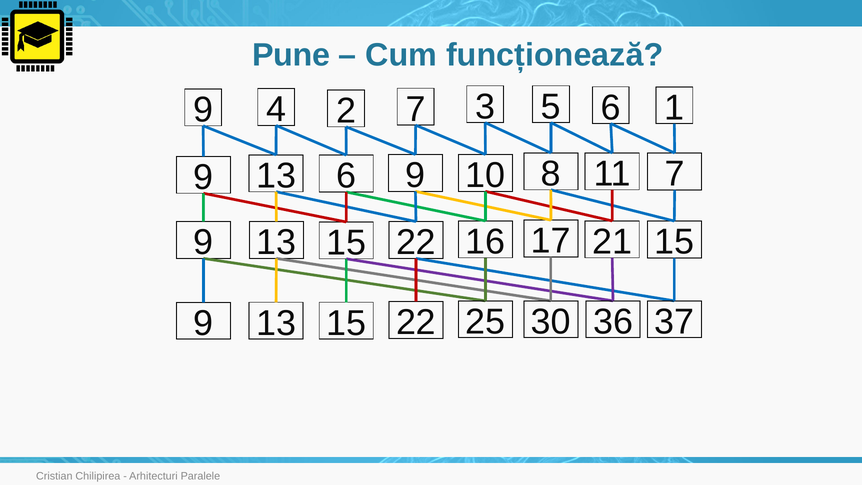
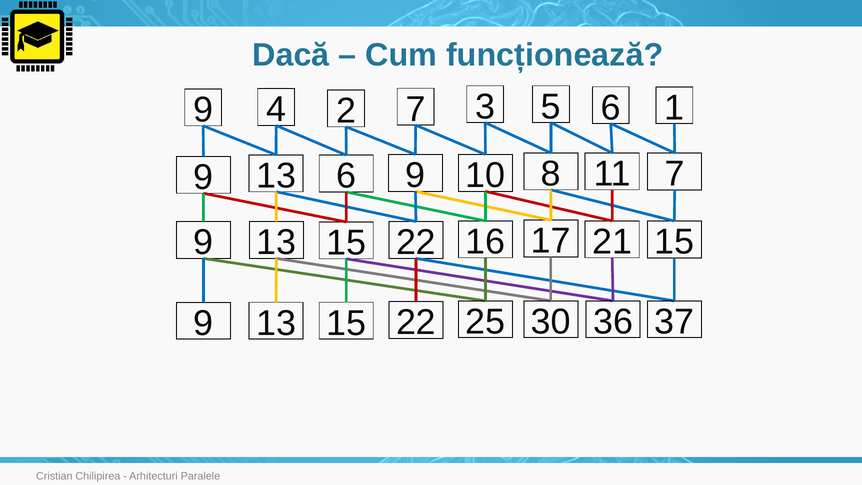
Pune: Pune -> Dacă
